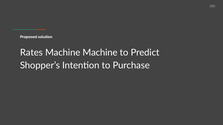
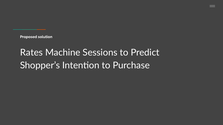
Machine Machine: Machine -> Sessions
